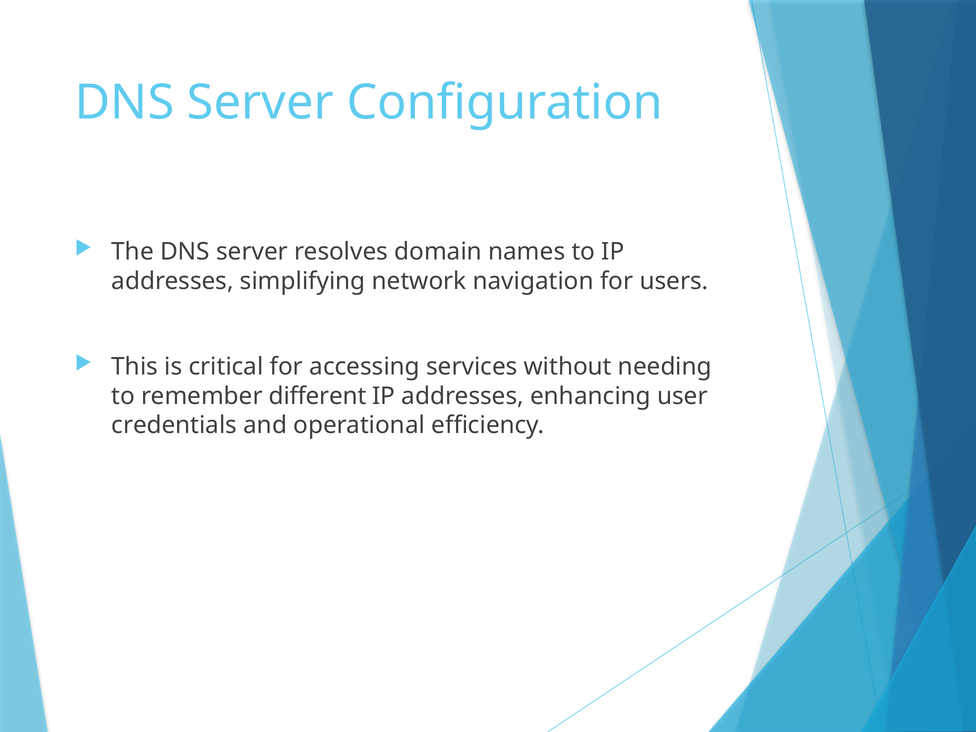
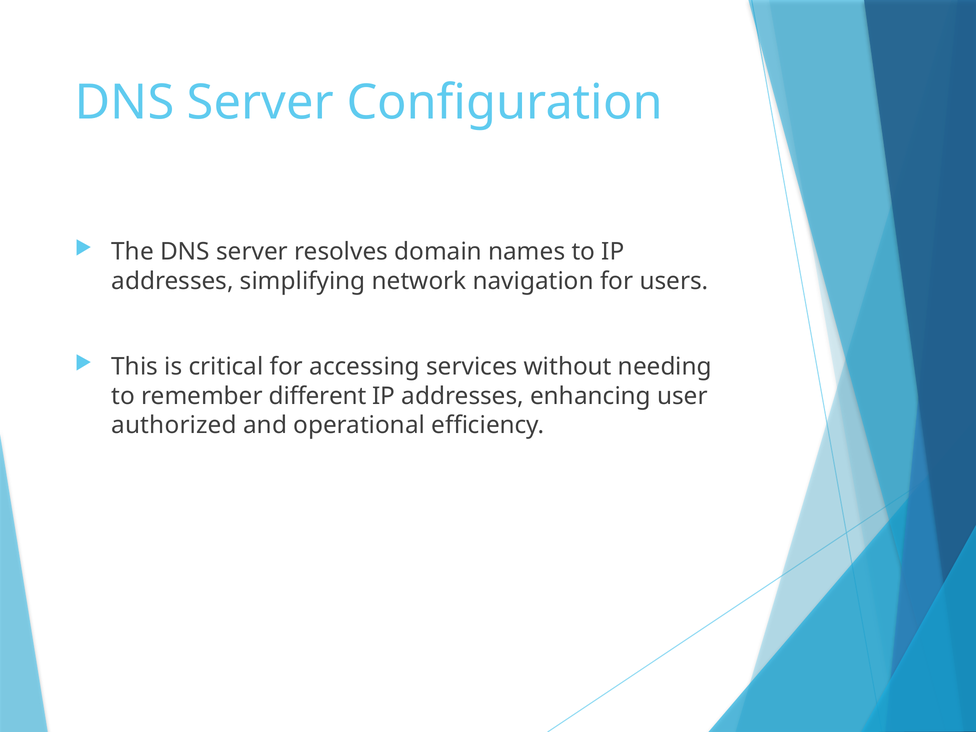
credentials: credentials -> authorized
